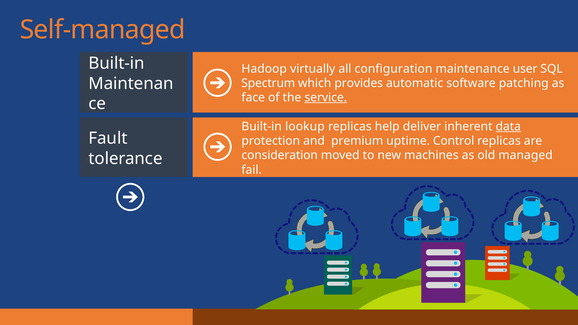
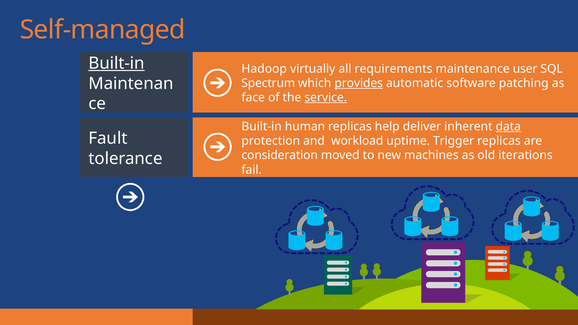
Built-in at (117, 63) underline: none -> present
configuration: configuration -> requirements
provides underline: none -> present
lookup: lookup -> human
premium: premium -> workload
Control: Control -> Trigger
managed: managed -> iterations
